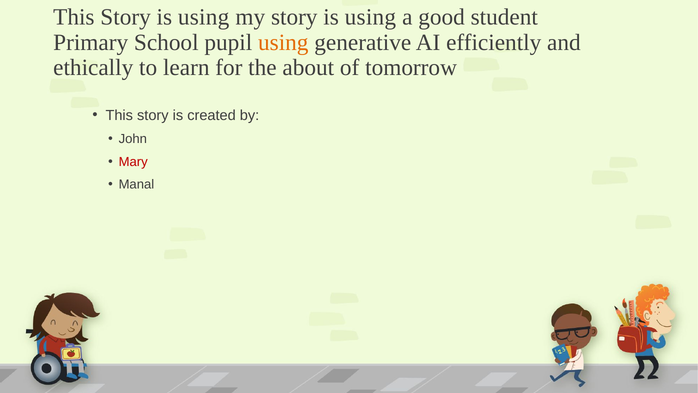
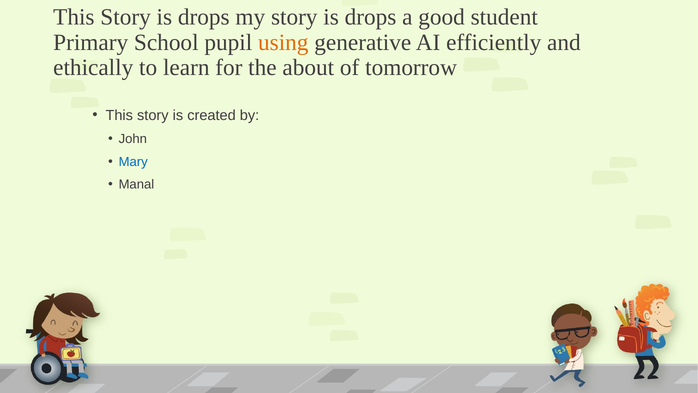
This Story is using: using -> drops
my story is using: using -> drops
Mary colour: red -> blue
